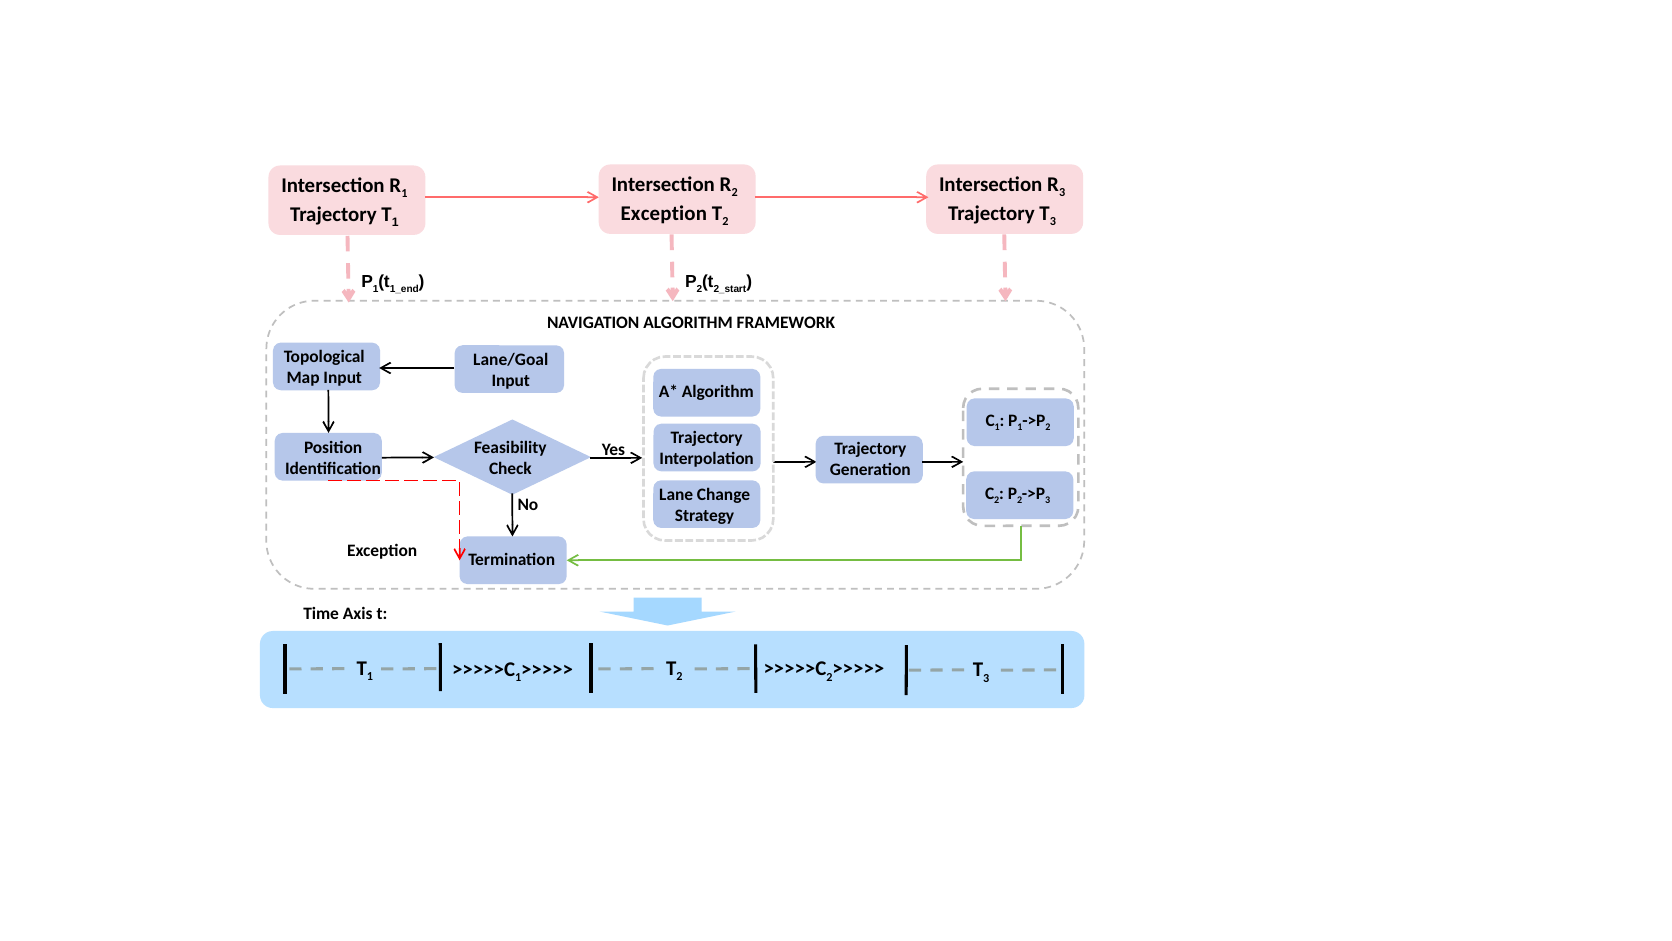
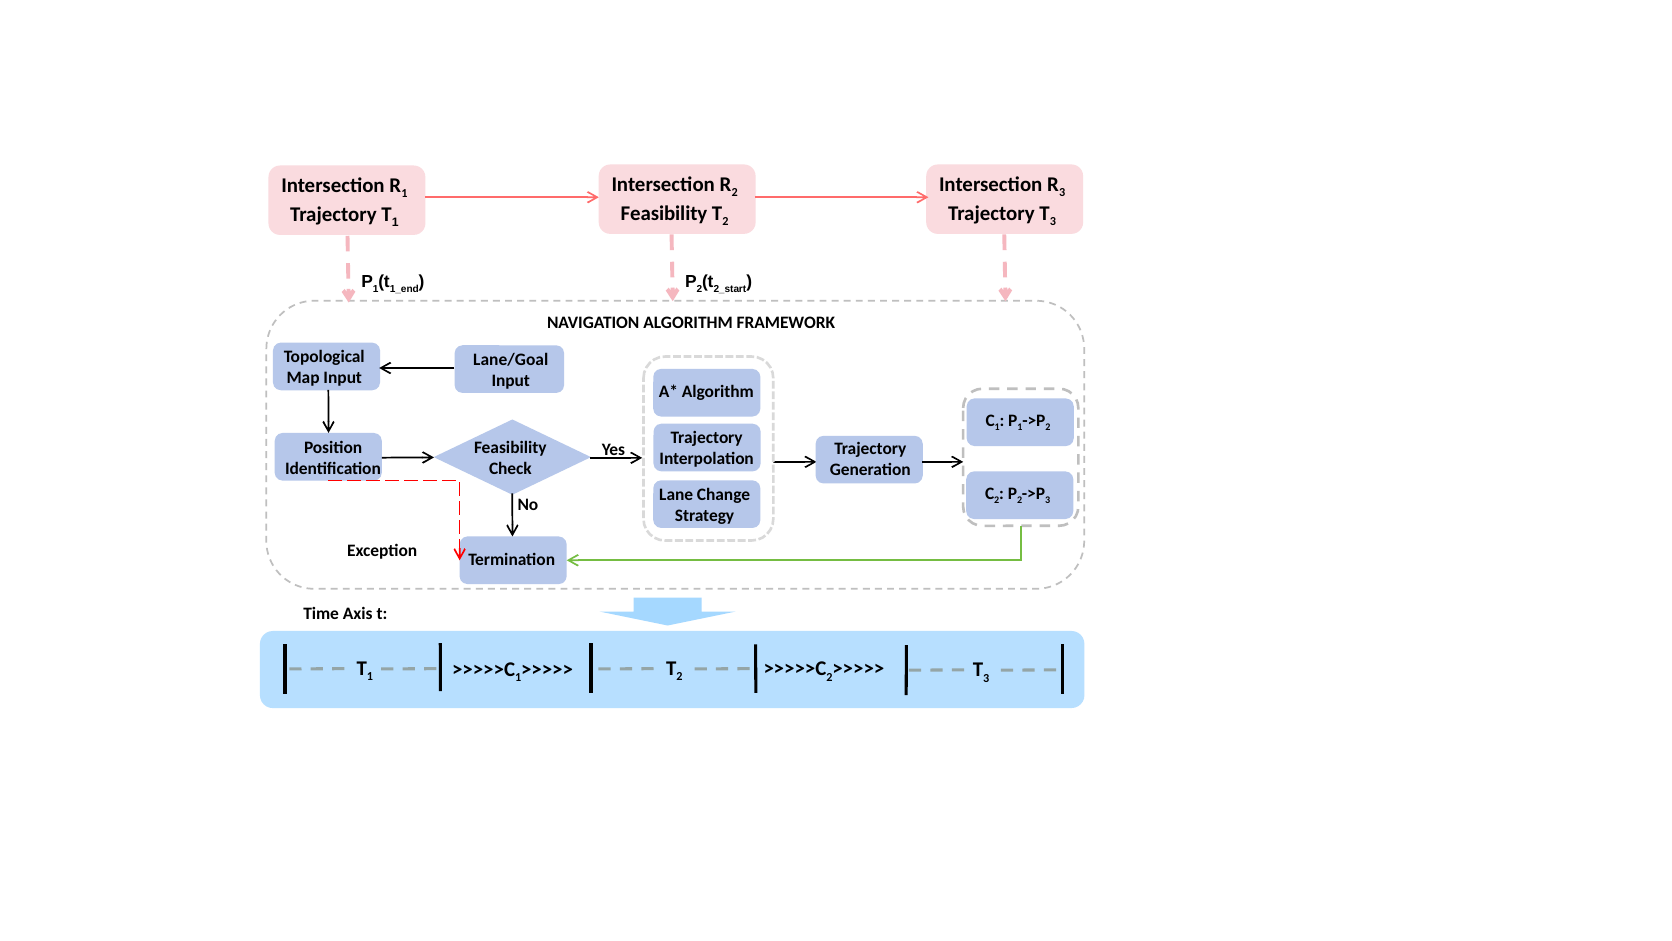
Exception at (664, 213): Exception -> Feasibility
